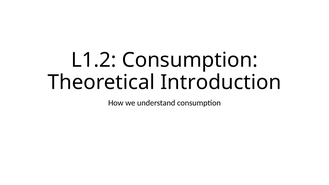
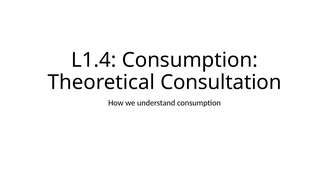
L1.2: L1.2 -> L1.4
Introduction: Introduction -> Consultation
